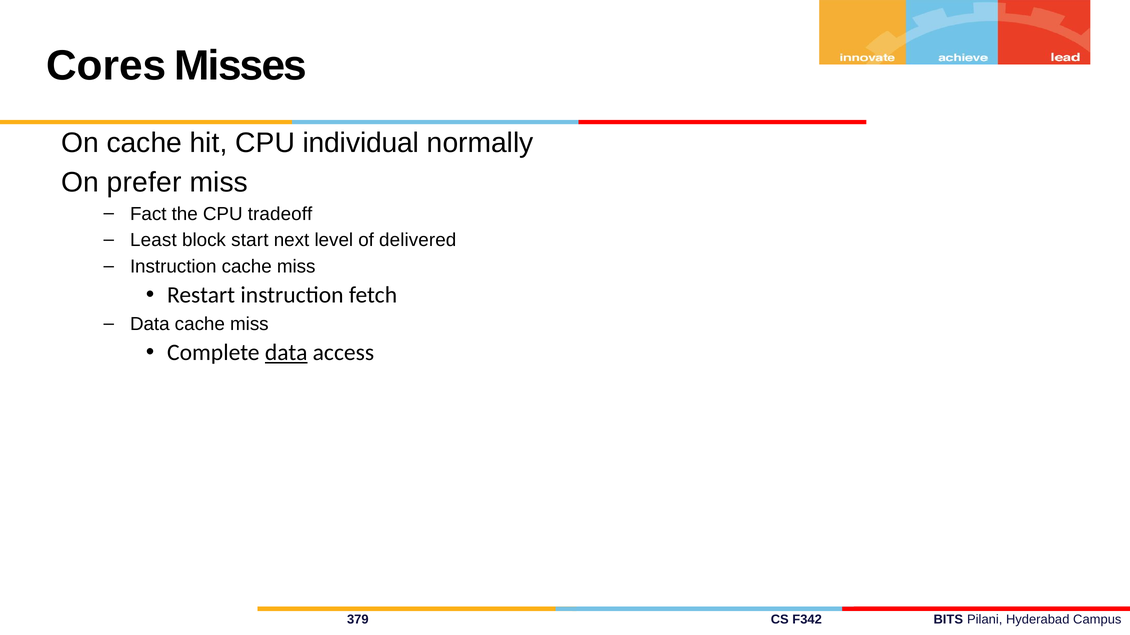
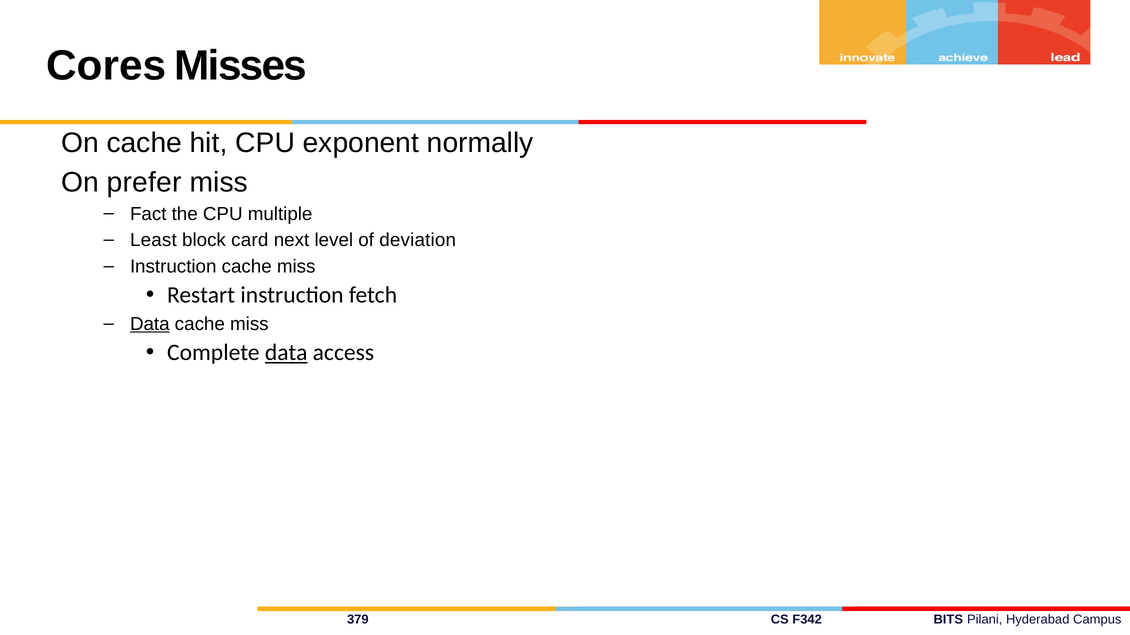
individual: individual -> exponent
tradeoff: tradeoff -> multiple
start: start -> card
delivered: delivered -> deviation
Data at (150, 324) underline: none -> present
